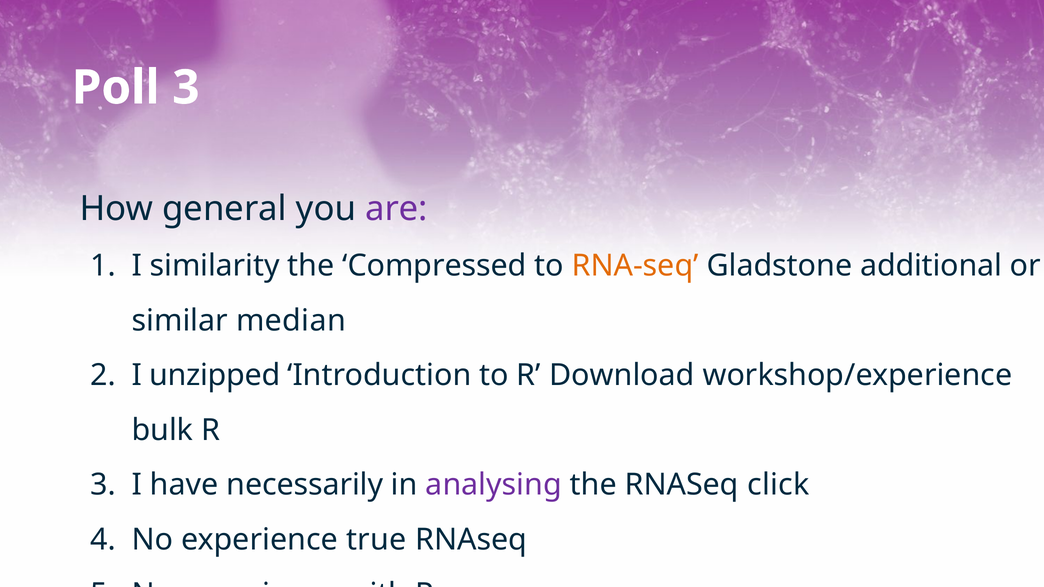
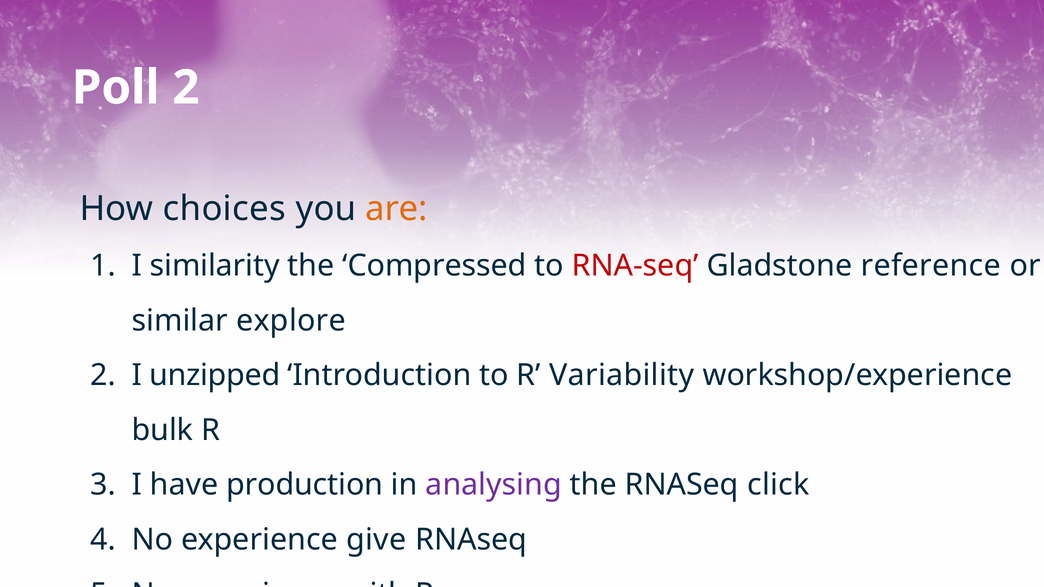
Poll 3: 3 -> 2
general: general -> choices
are colour: purple -> orange
RNA-seq colour: orange -> red
additional: additional -> reference
median: median -> explore
Download: Download -> Variability
necessarily: necessarily -> production
true: true -> give
